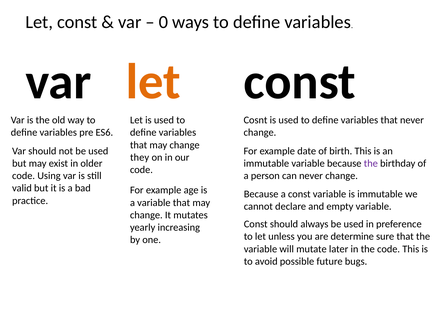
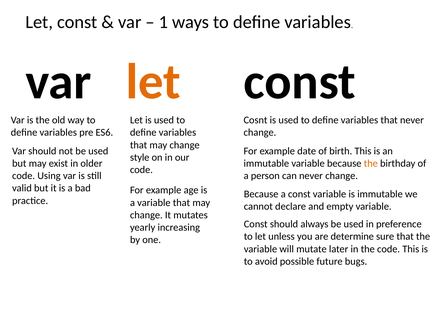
0: 0 -> 1
they: they -> style
the at (371, 164) colour: purple -> orange
